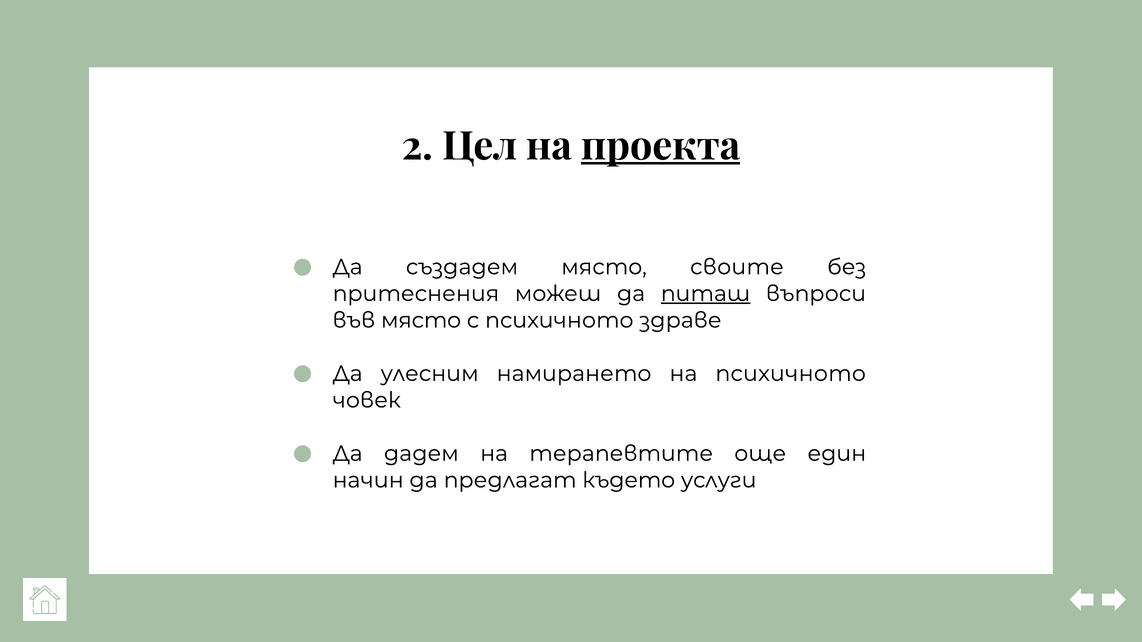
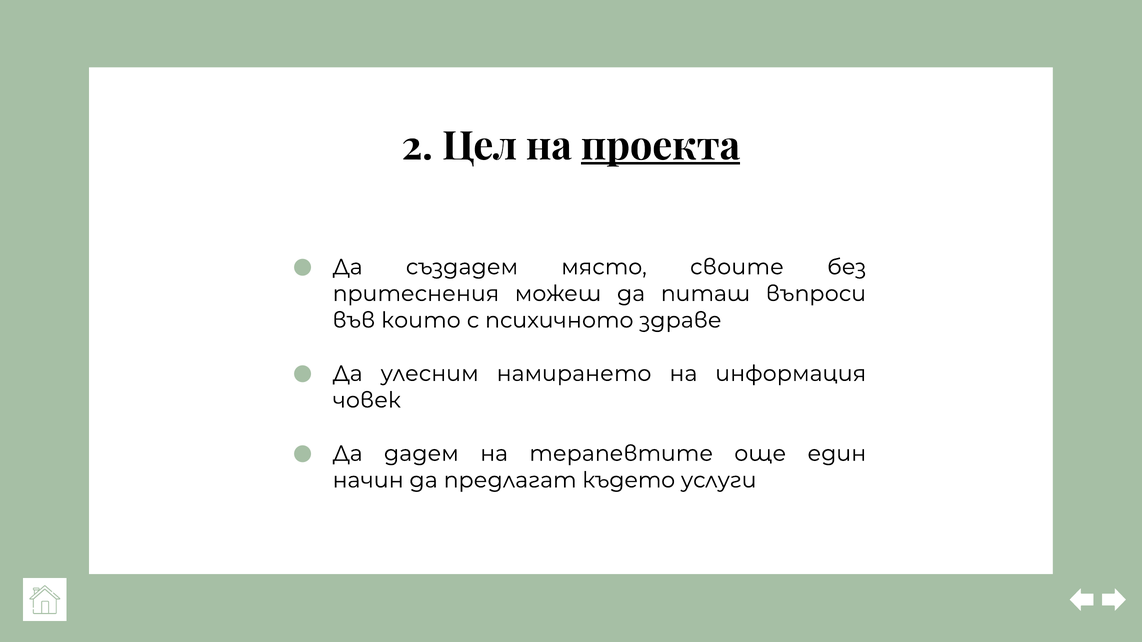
питаш underline: present -> none
във място: място -> които
на психичното: психичното -> информация
